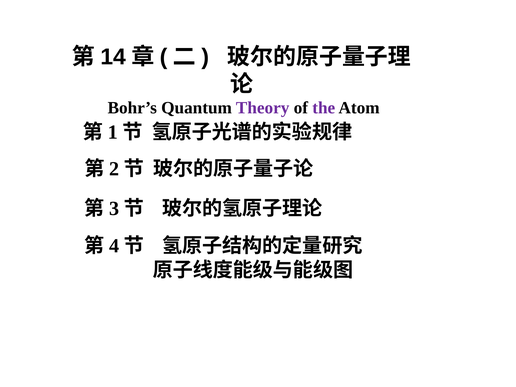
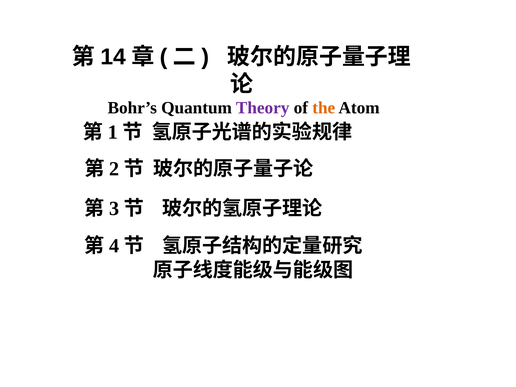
the colour: purple -> orange
